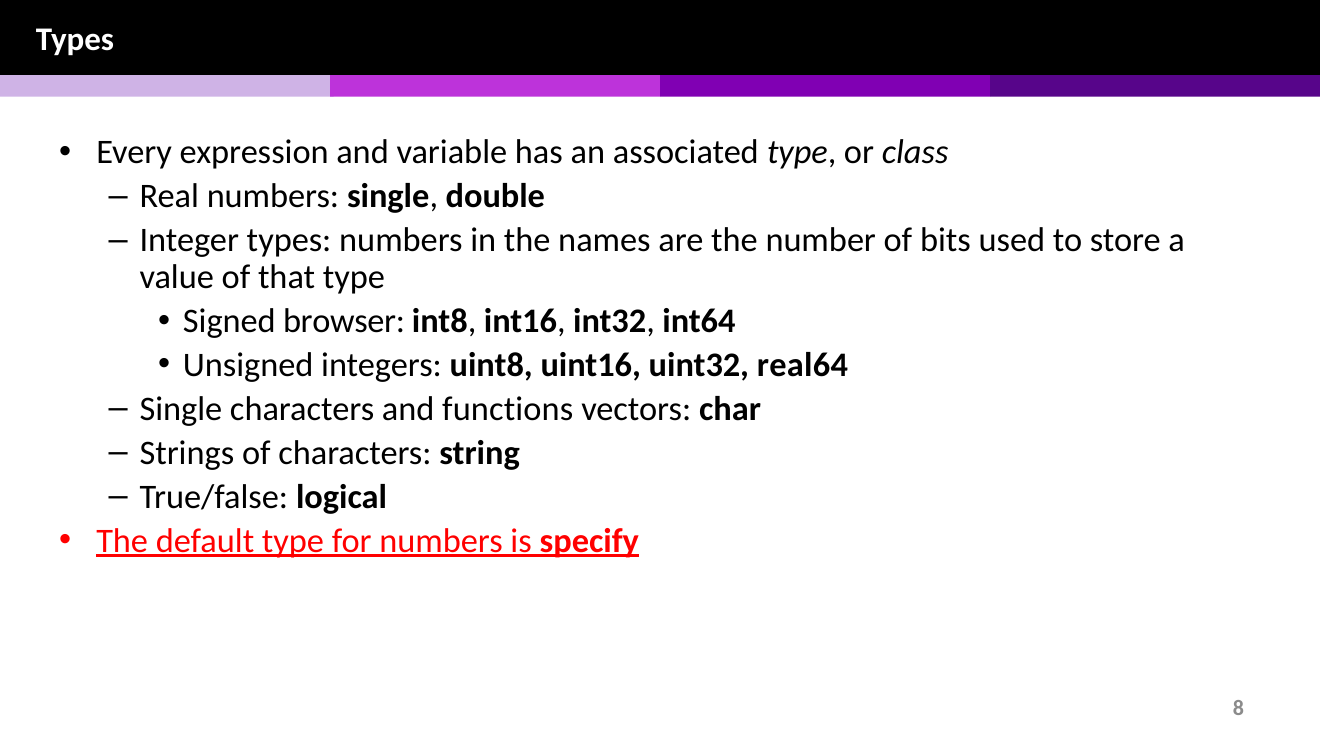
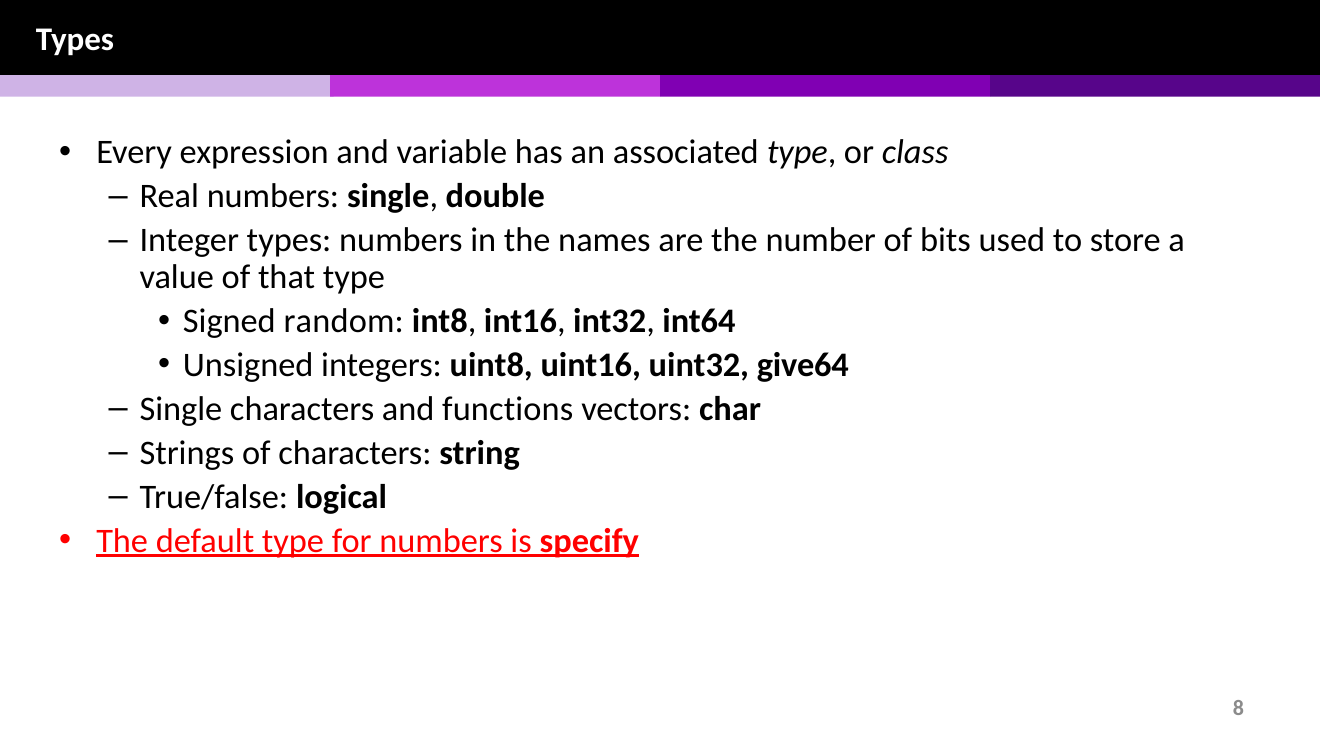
browser: browser -> random
real64: real64 -> give64
